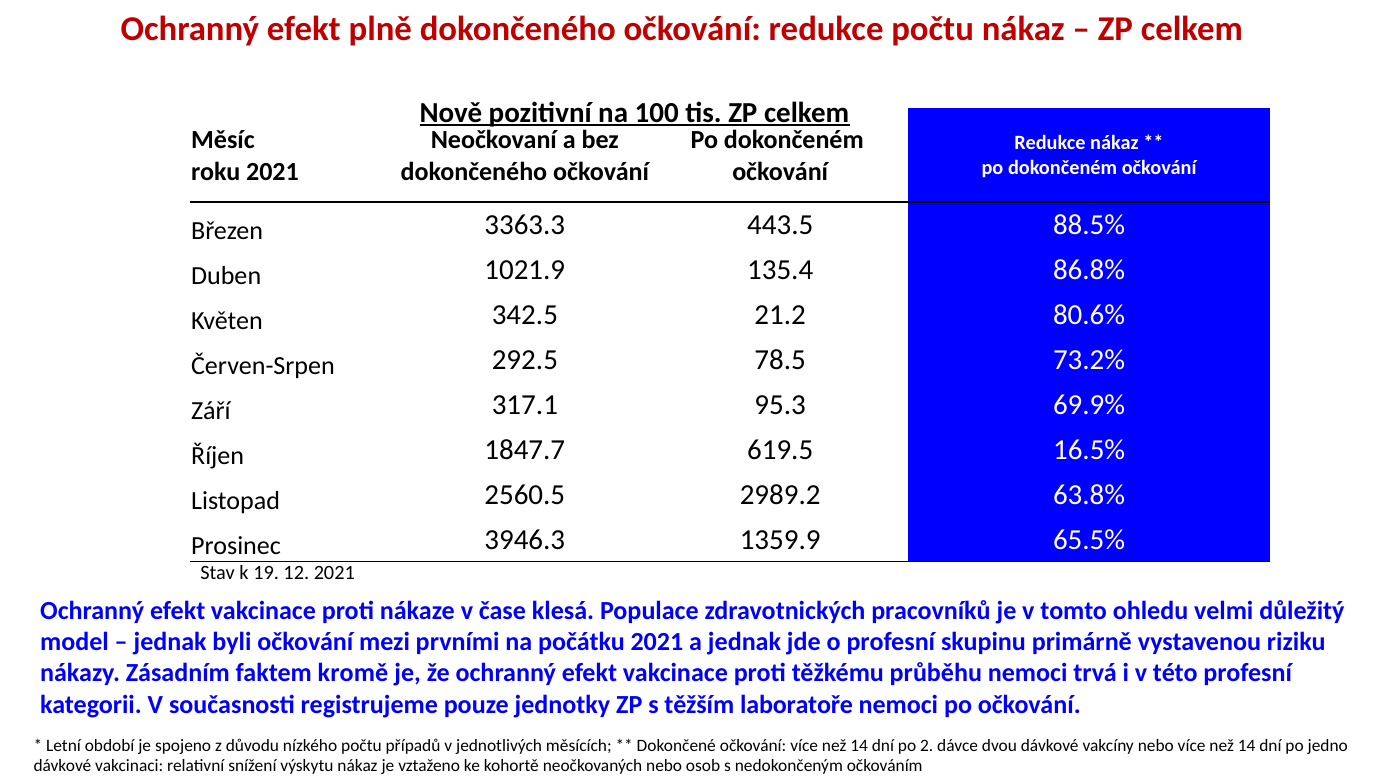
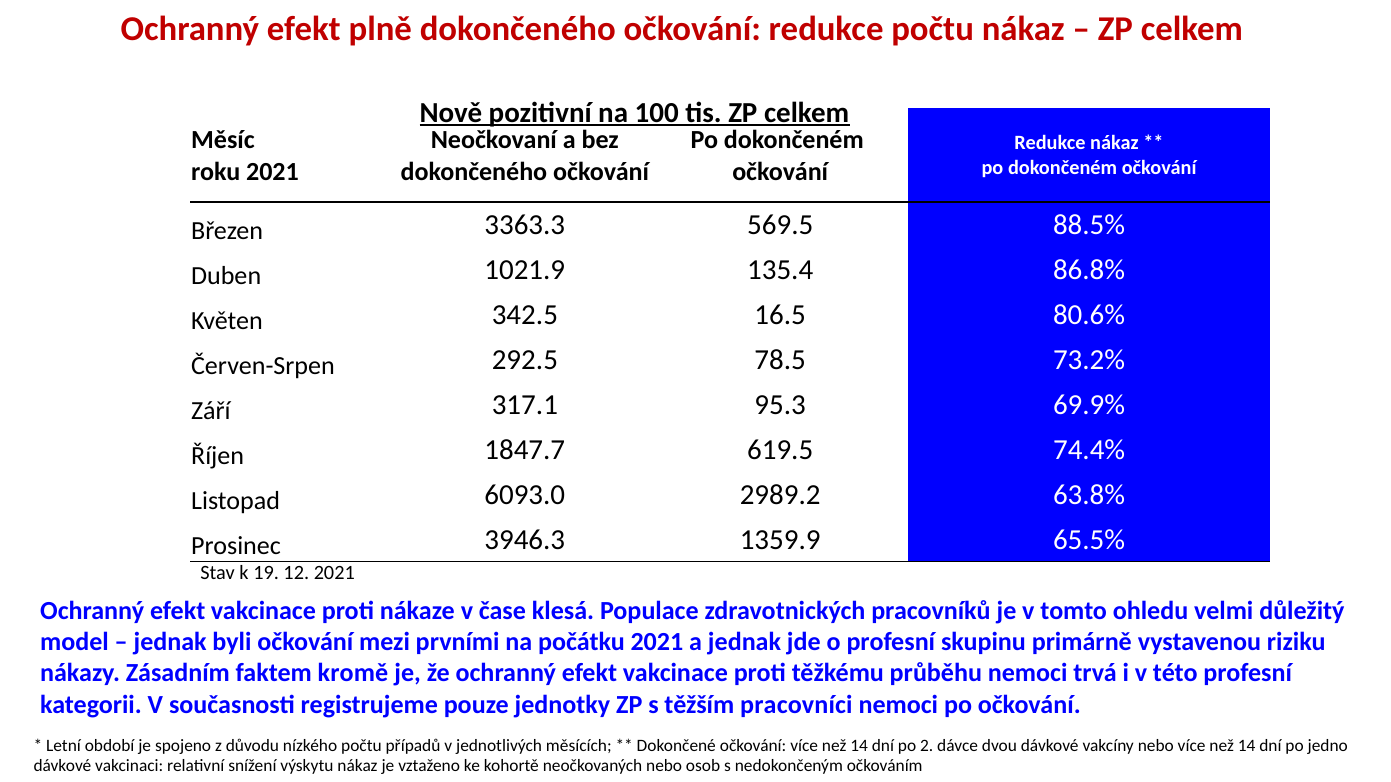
443.5: 443.5 -> 569.5
21.2: 21.2 -> 16.5
16.5%: 16.5% -> 74.4%
2560.5: 2560.5 -> 6093.0
laboratoře: laboratoře -> pracovníci
